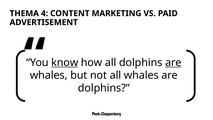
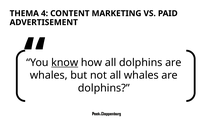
are at (173, 62) underline: present -> none
